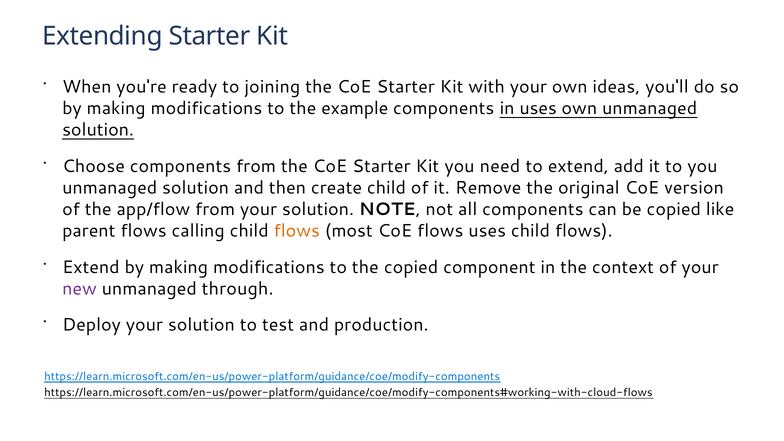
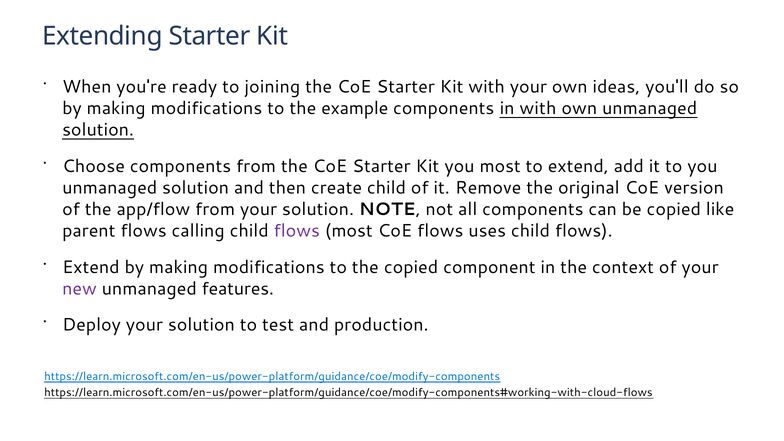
in uses: uses -> with
you need: need -> most
flows at (297, 231) colour: orange -> purple
through: through -> features
